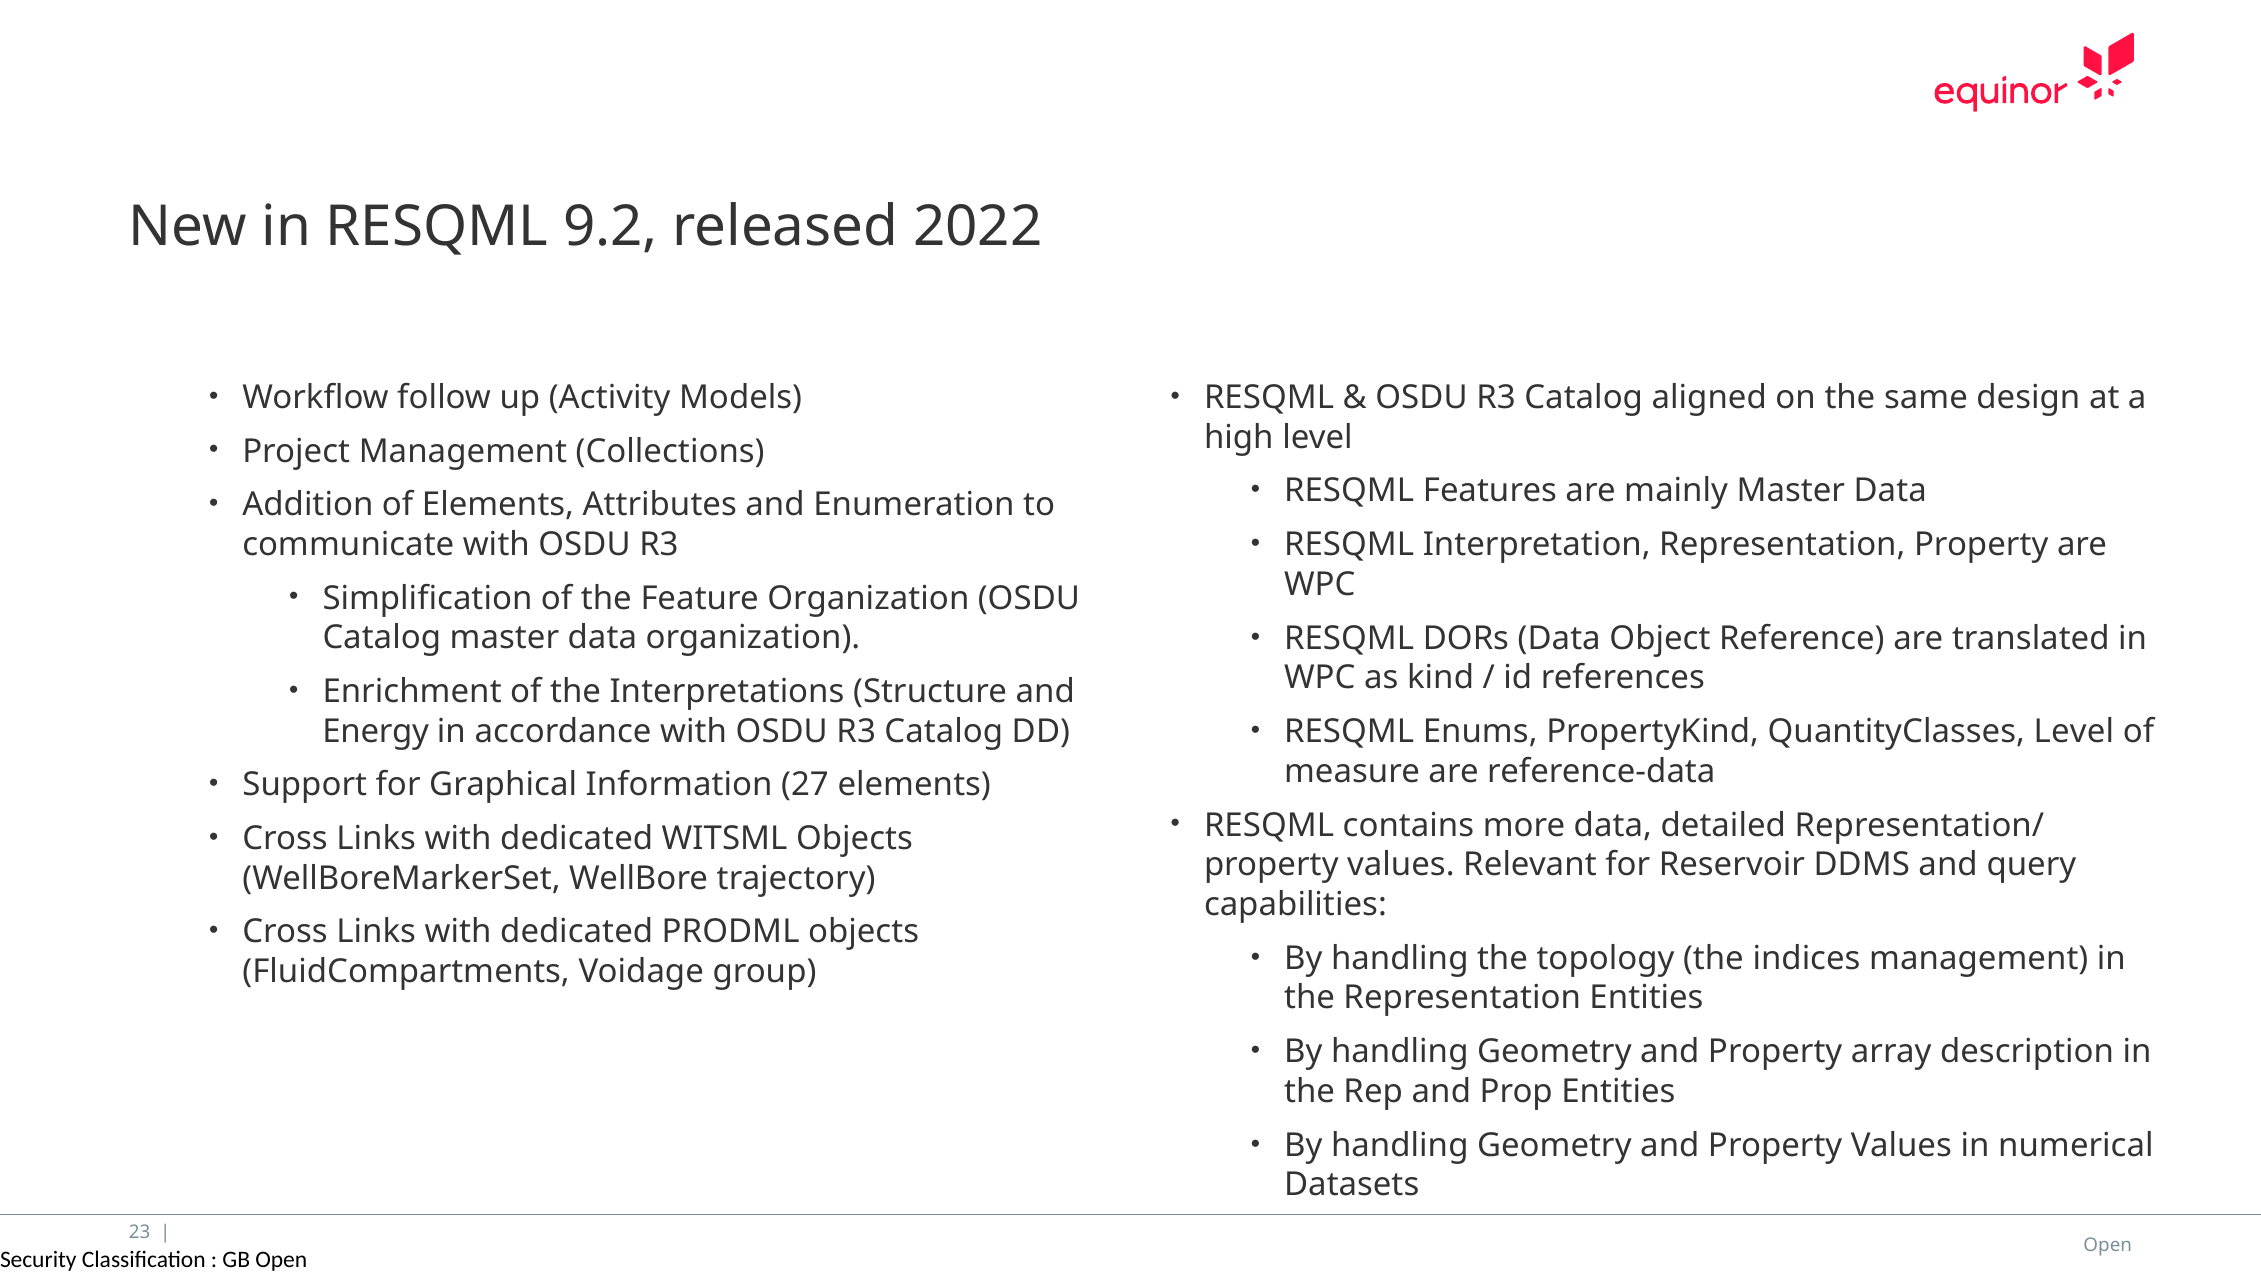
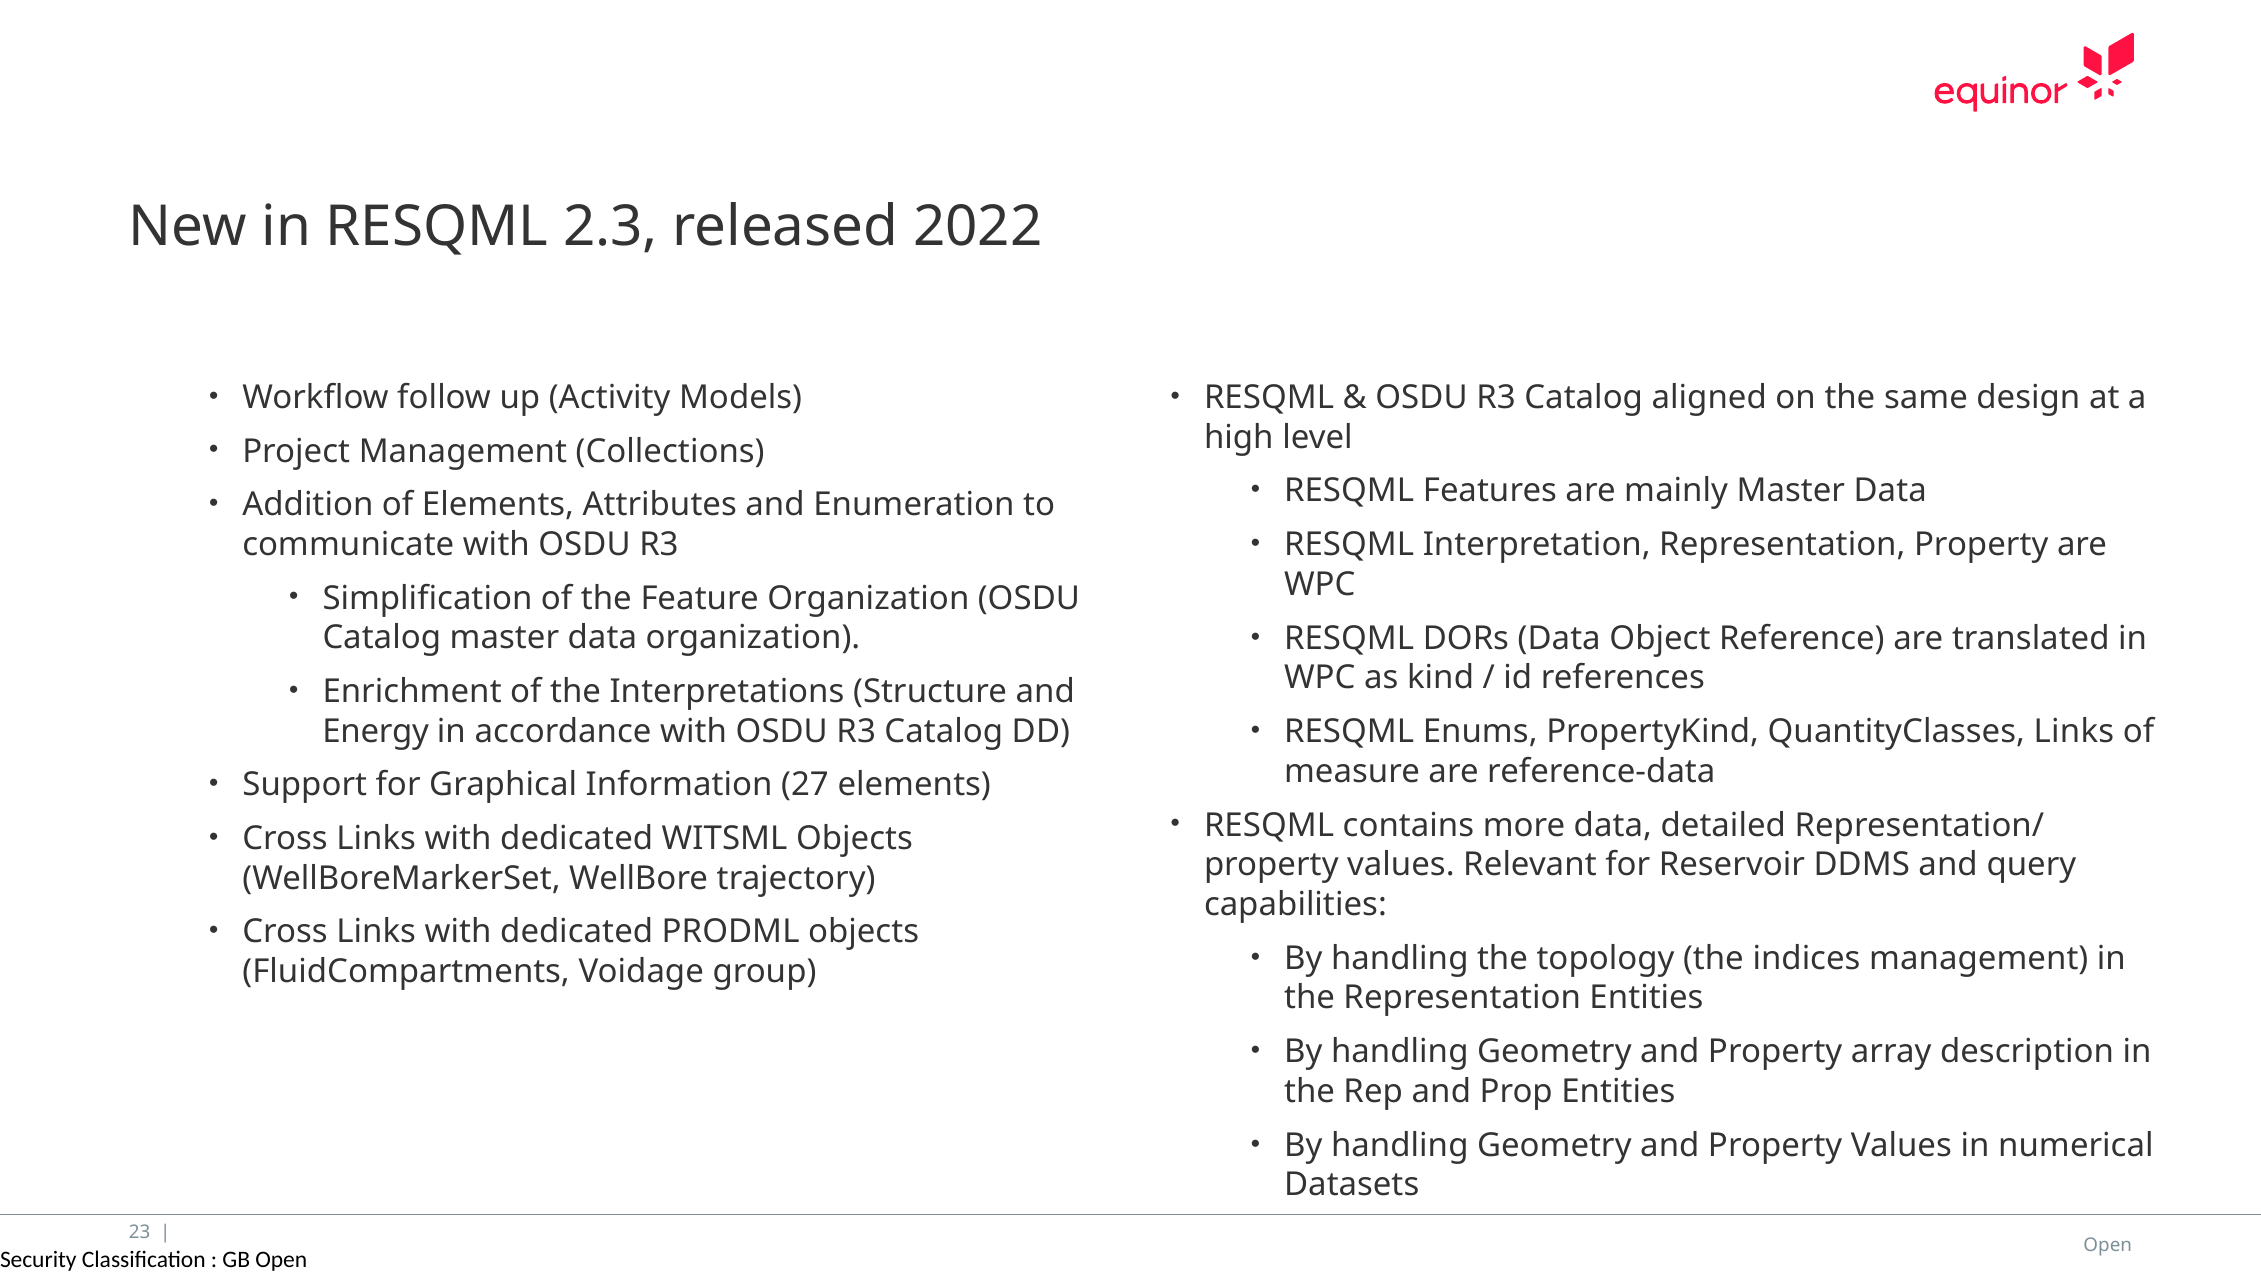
9.2: 9.2 -> 2.3
QuantityClasses Level: Level -> Links
